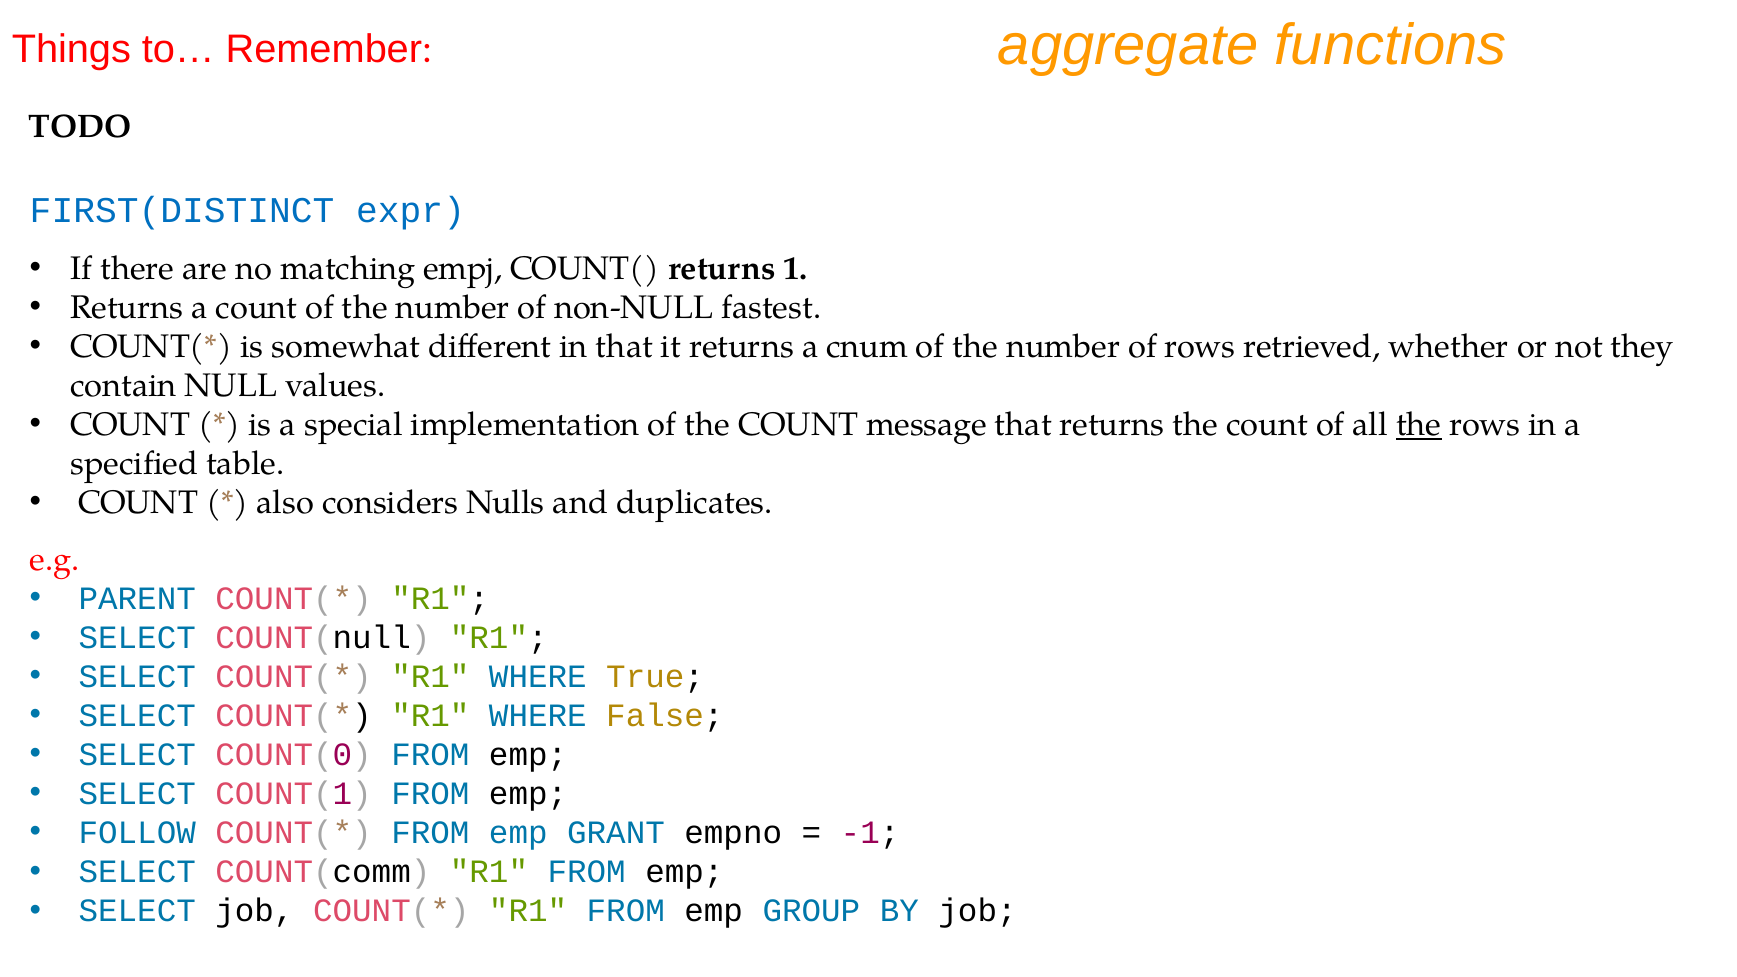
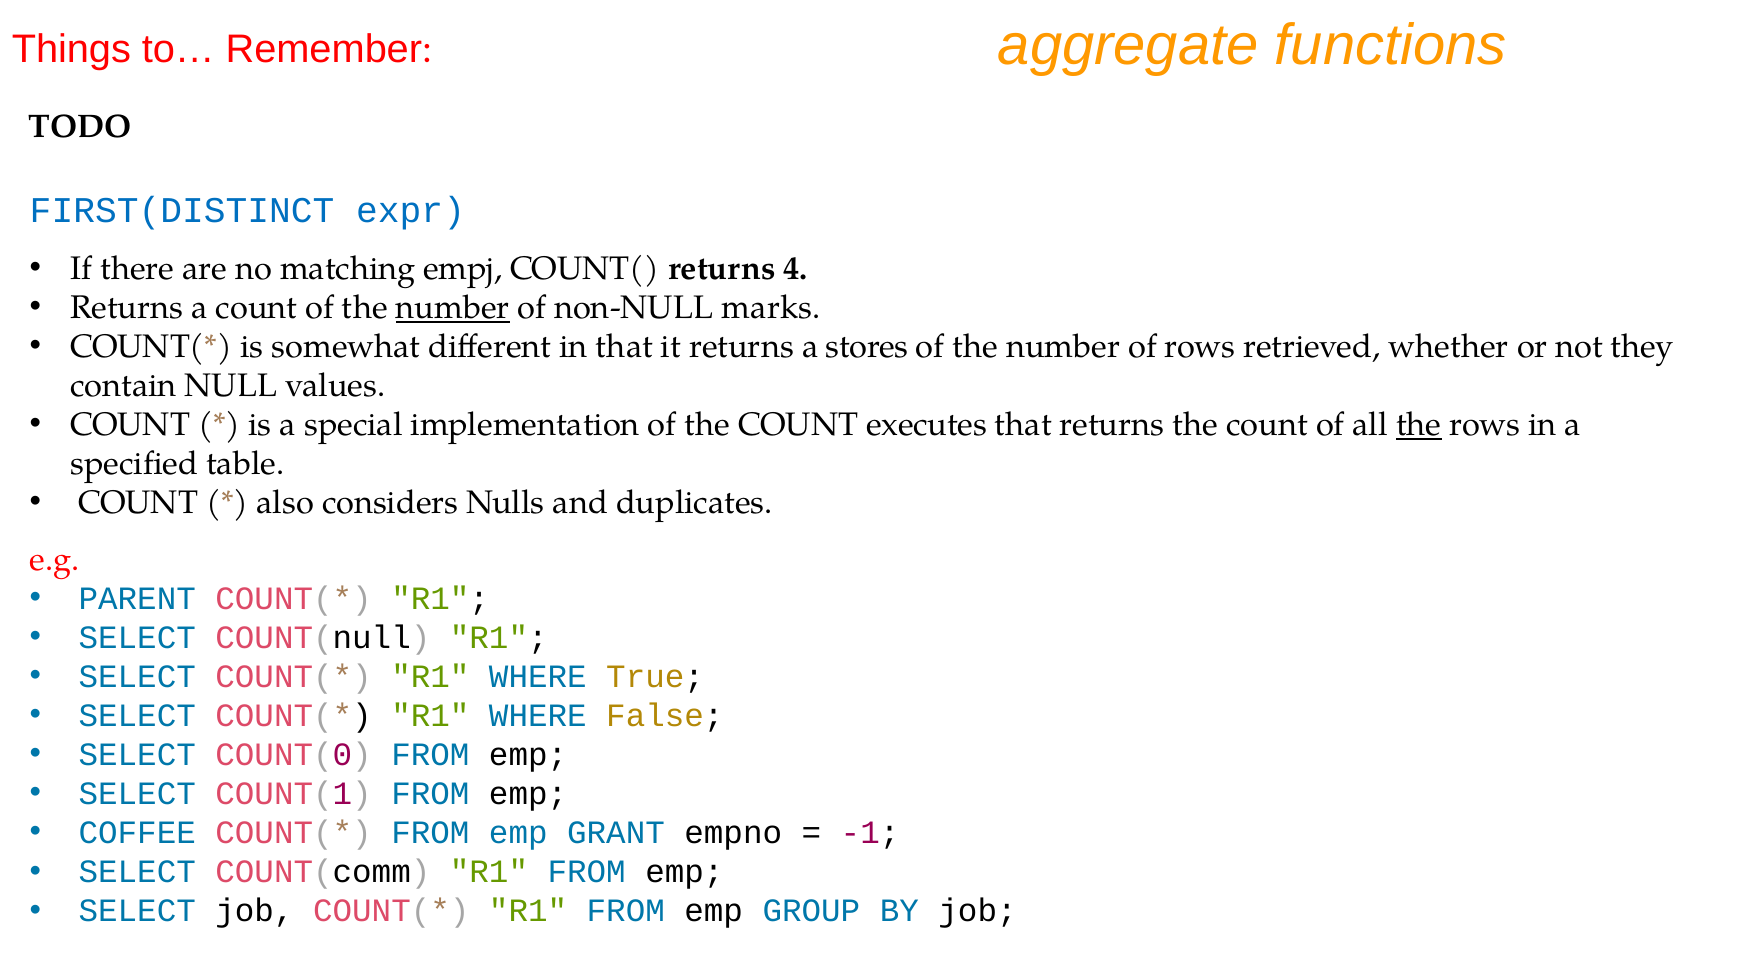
1: 1 -> 4
number at (453, 308) underline: none -> present
fastest: fastest -> marks
cnum: cnum -> stores
message: message -> executes
FOLLOW: FOLLOW -> COFFEE
